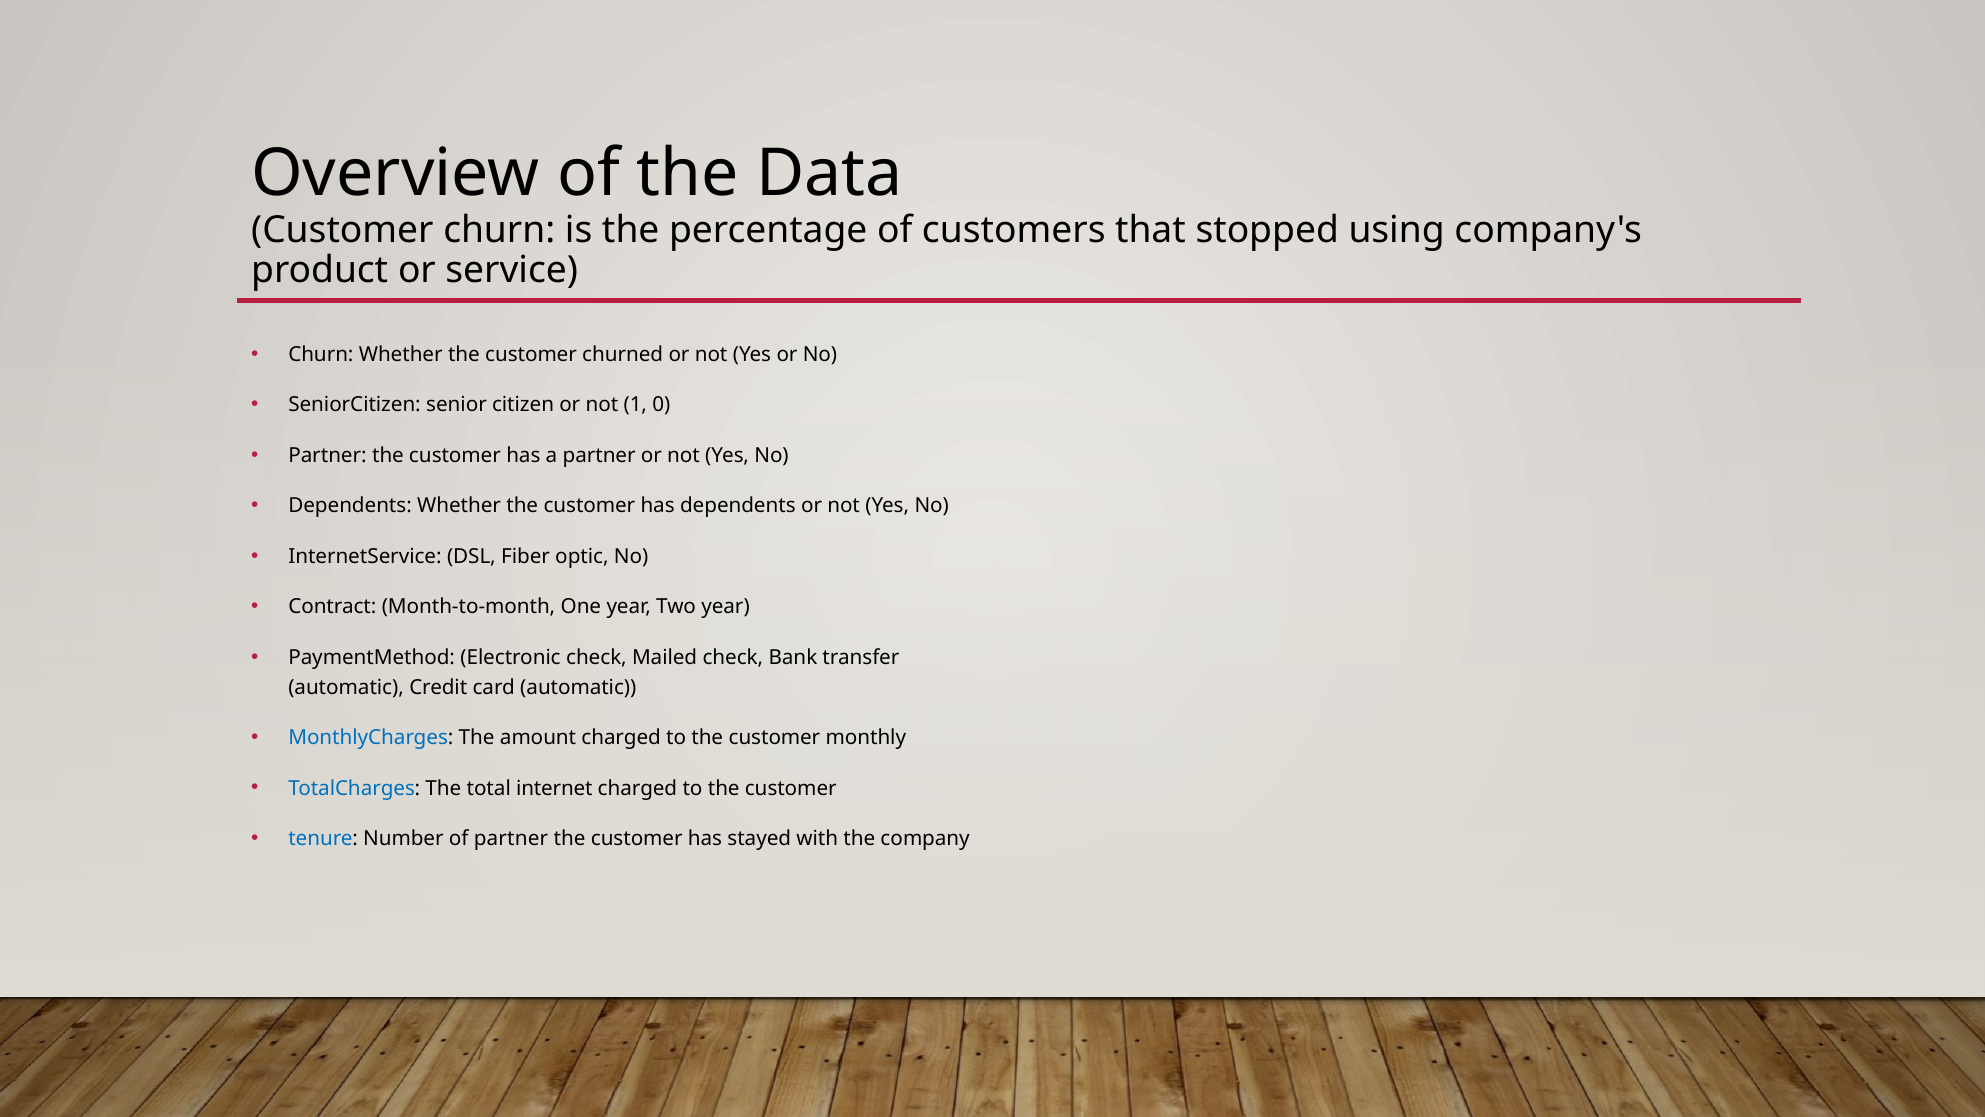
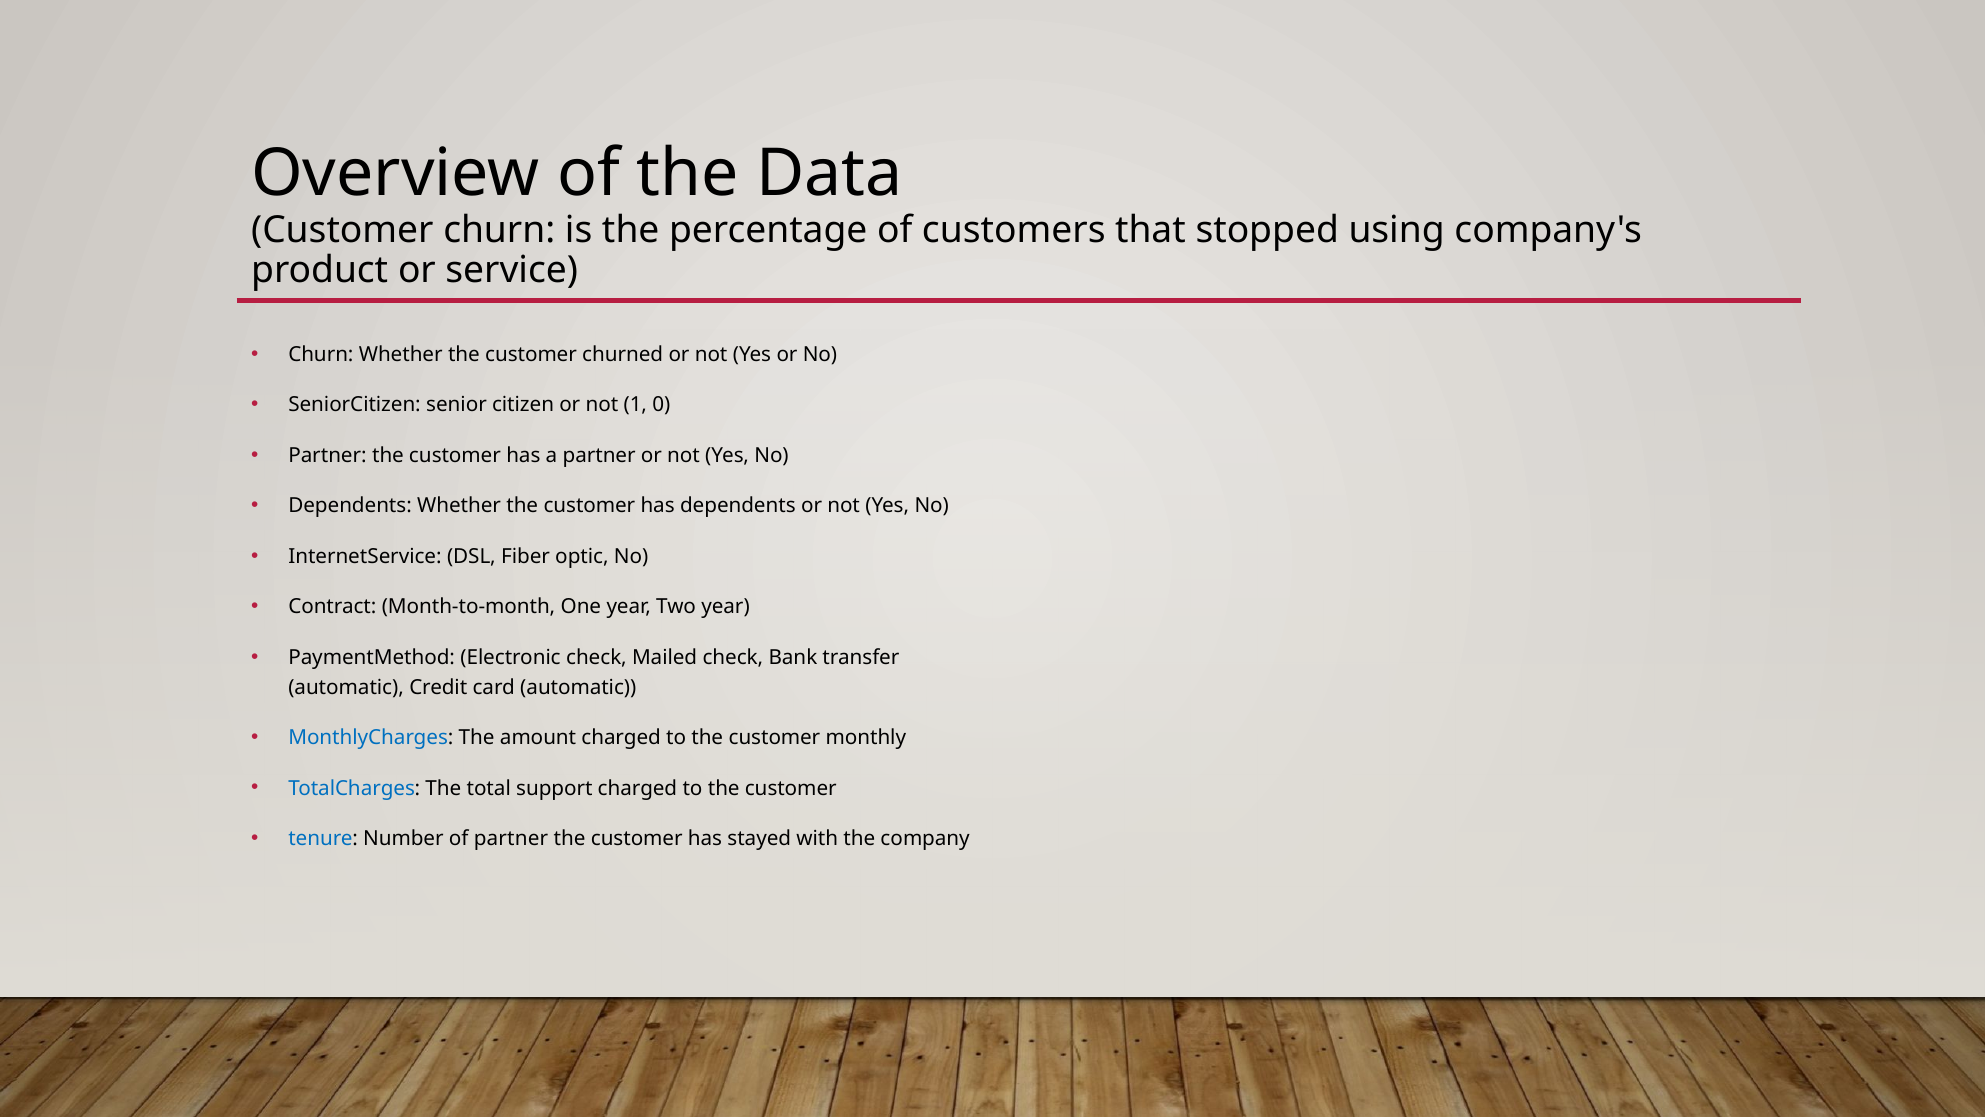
internet: internet -> support
